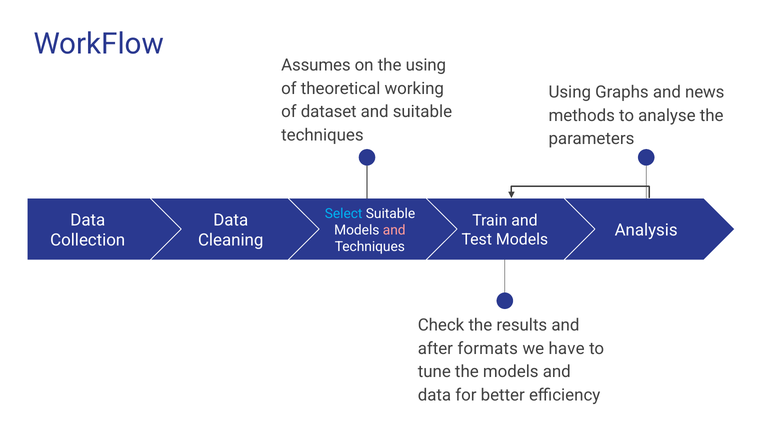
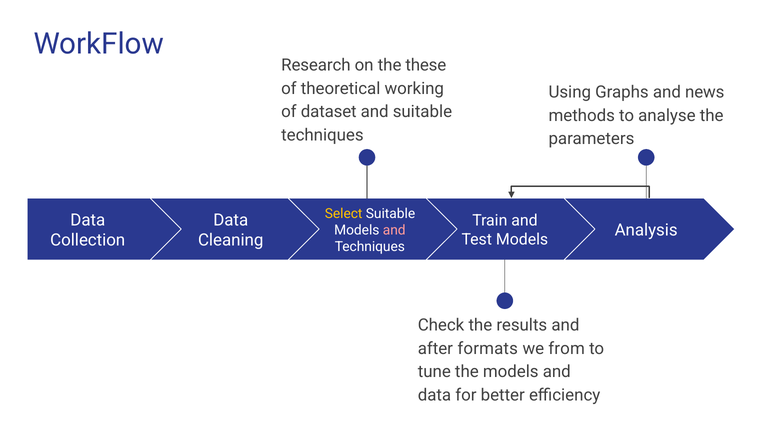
Assumes: Assumes -> Research
the using: using -> these
Select colour: light blue -> yellow
have: have -> from
